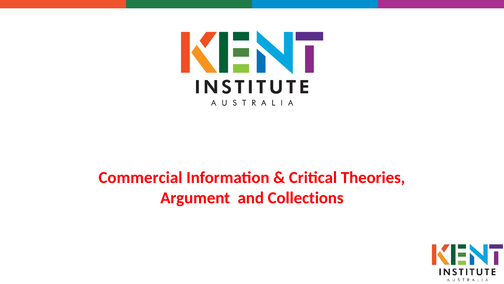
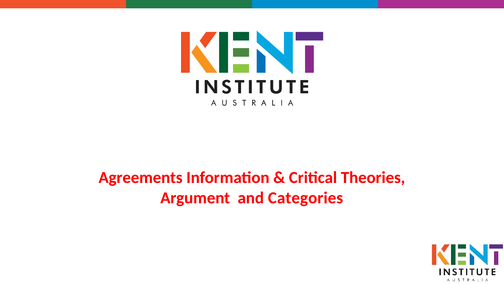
Commercial: Commercial -> Agreements
Collections: Collections -> Categories
